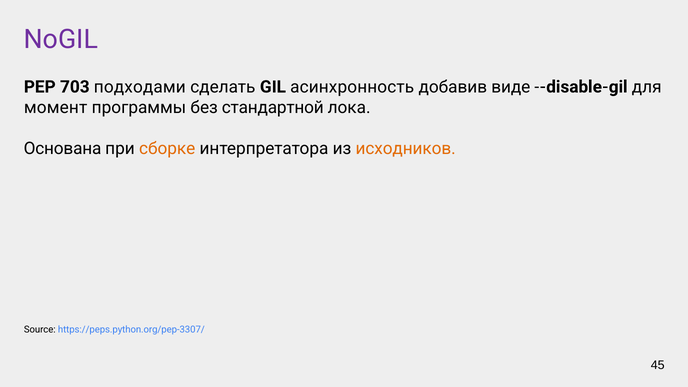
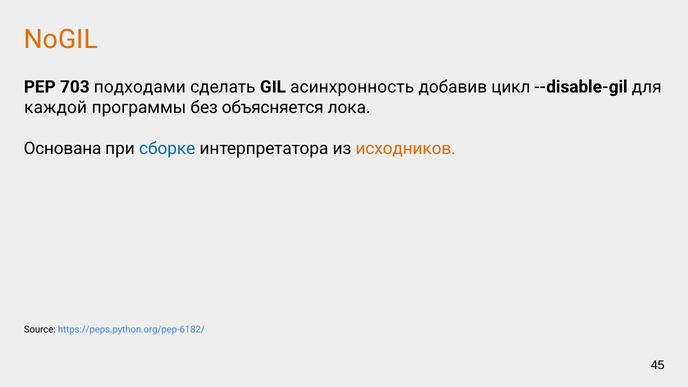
NoGIL colour: purple -> orange
виде: виде -> цикл
момент: момент -> каждой
стандартной: стандартной -> объясняется
сборке colour: orange -> blue
https://peps.python.org/pep-3307/: https://peps.python.org/pep-3307/ -> https://peps.python.org/pep-6182/
